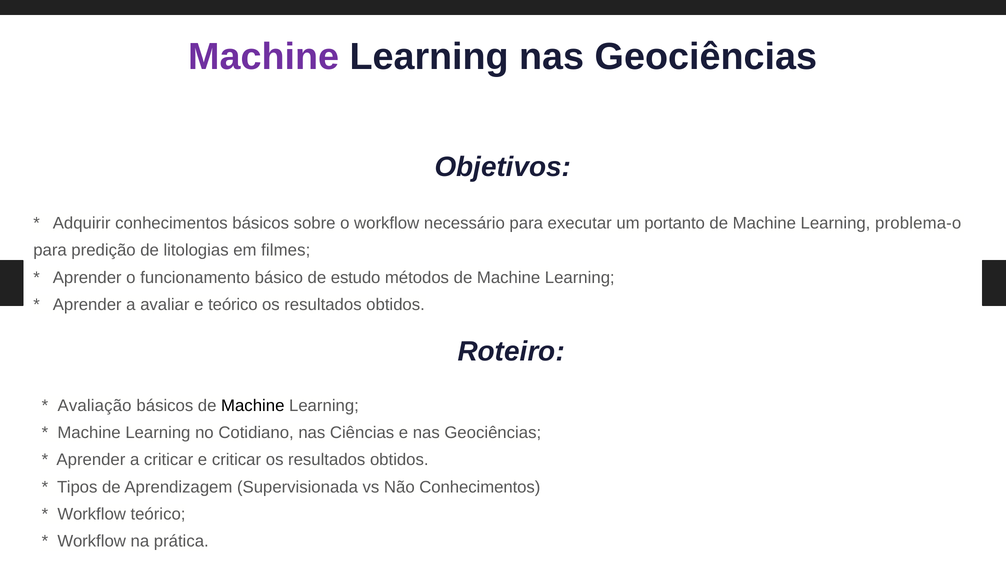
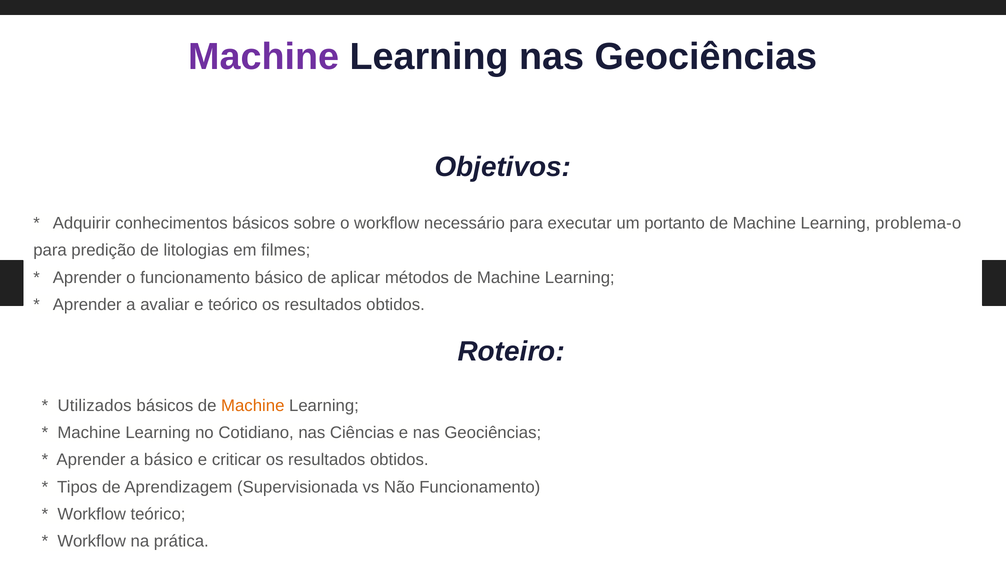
estudo: estudo -> aplicar
Avaliação: Avaliação -> Utilizados
Machine at (253, 406) colour: black -> orange
a criticar: criticar -> básico
Não Conhecimentos: Conhecimentos -> Funcionamento
